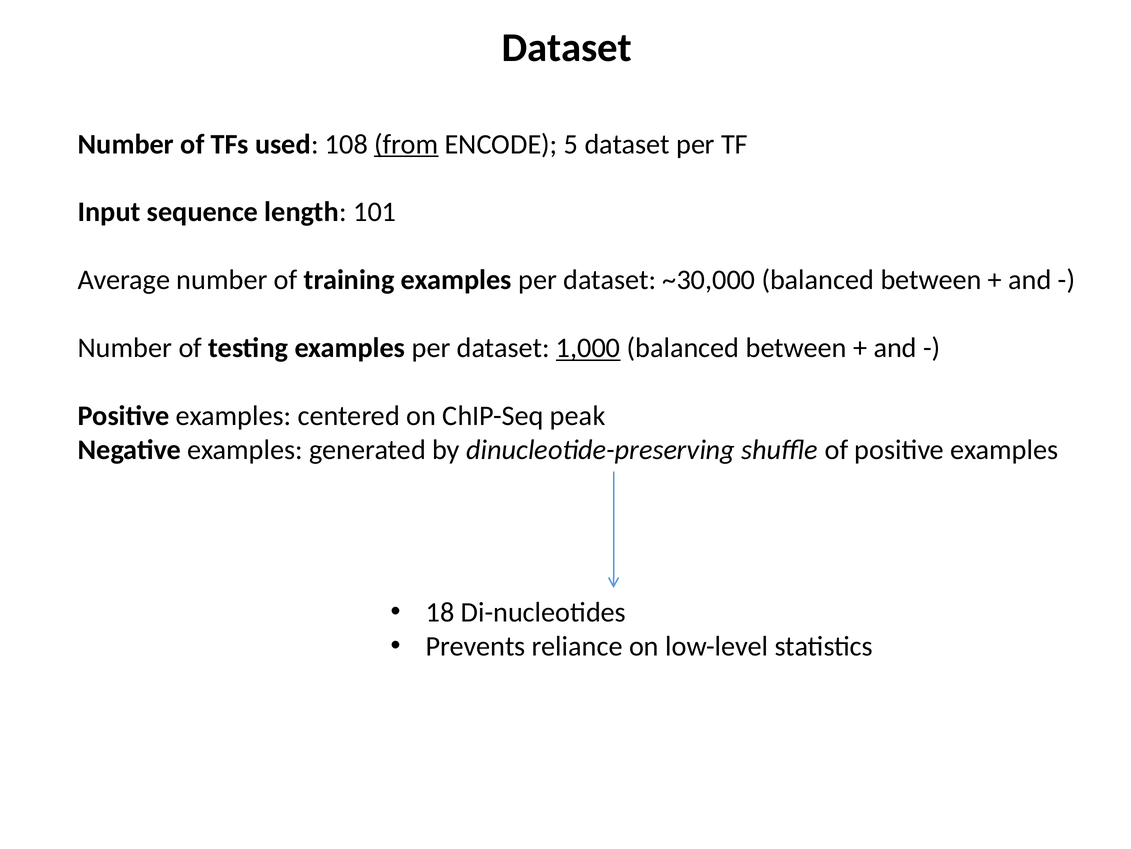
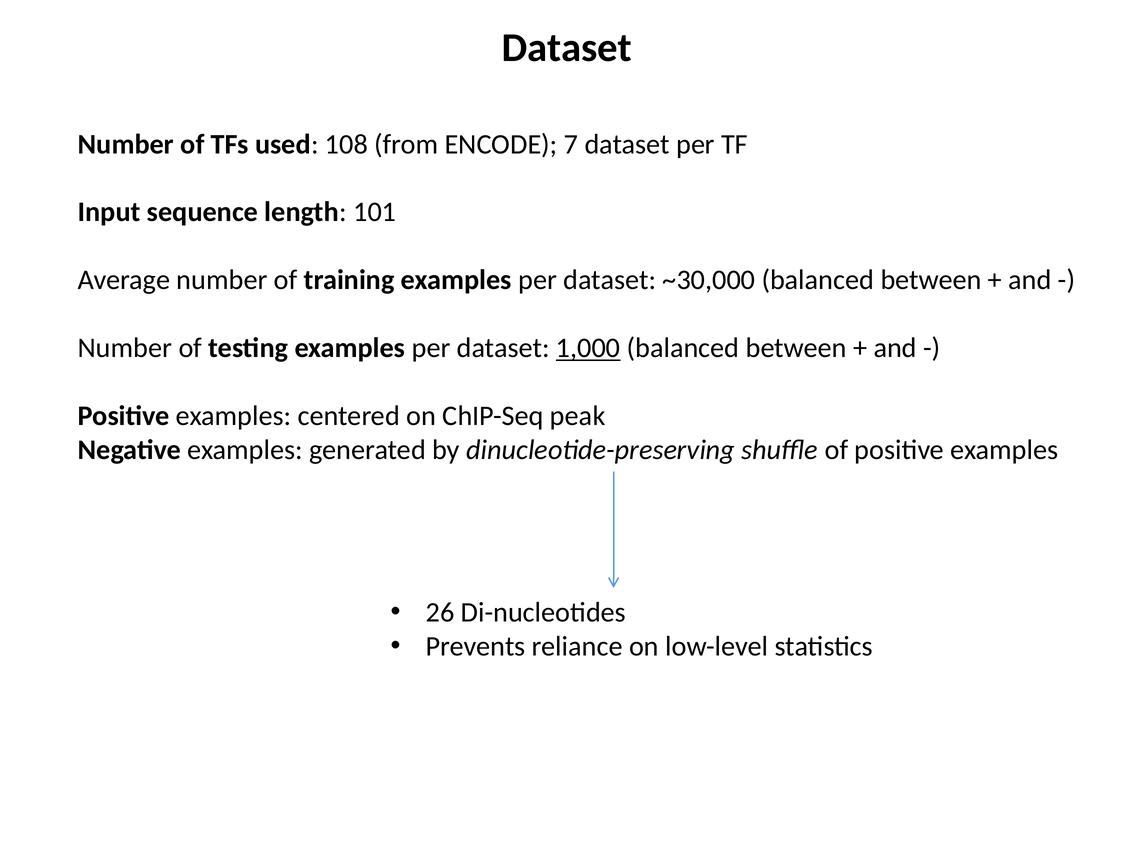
from underline: present -> none
5: 5 -> 7
18: 18 -> 26
